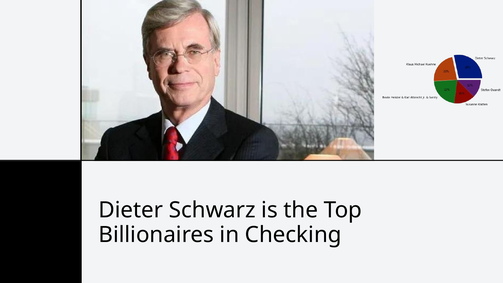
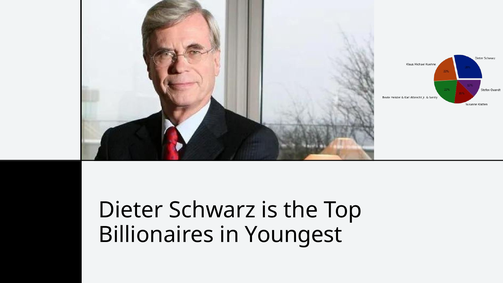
Checking: Checking -> Youngest
